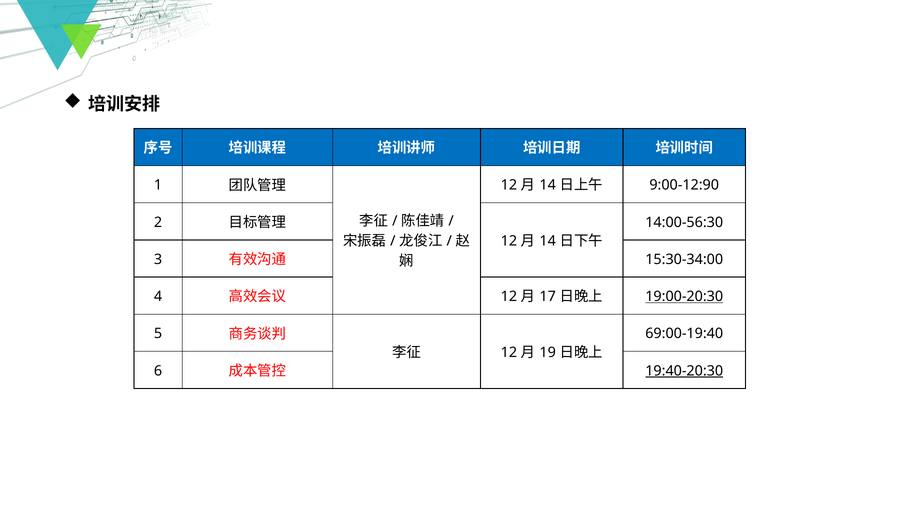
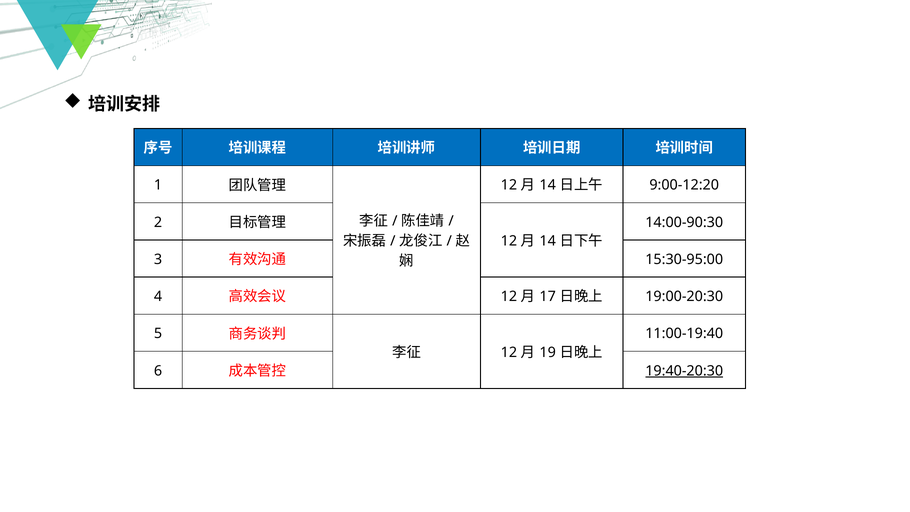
9:00-12:90: 9:00-12:90 -> 9:00-12:20
14:00-56:30: 14:00-56:30 -> 14:00-90:30
15:30-34:00: 15:30-34:00 -> 15:30-95:00
19:00-20:30 underline: present -> none
69:00-19:40: 69:00-19:40 -> 11:00-19:40
